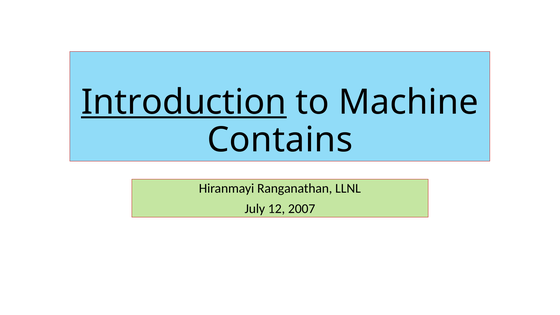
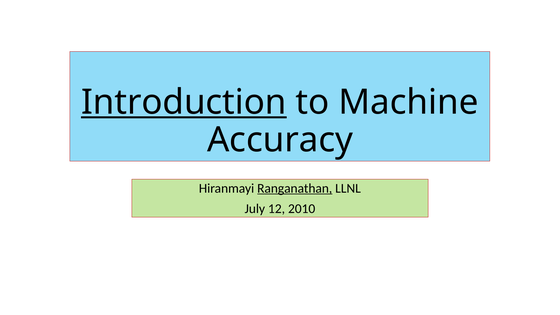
Contains: Contains -> Accuracy
Ranganathan underline: none -> present
2007: 2007 -> 2010
